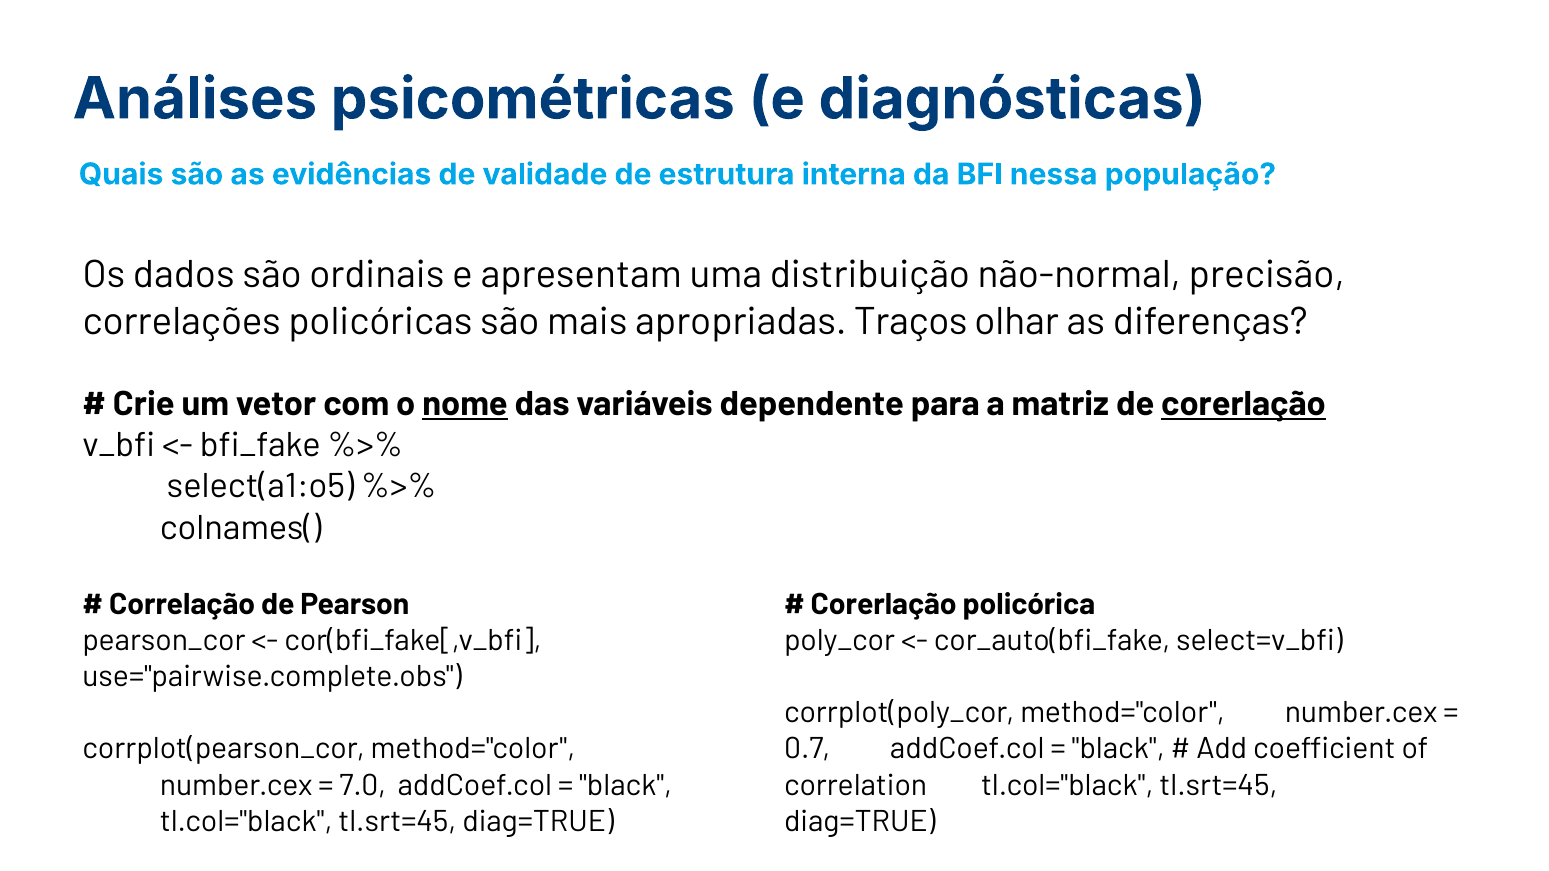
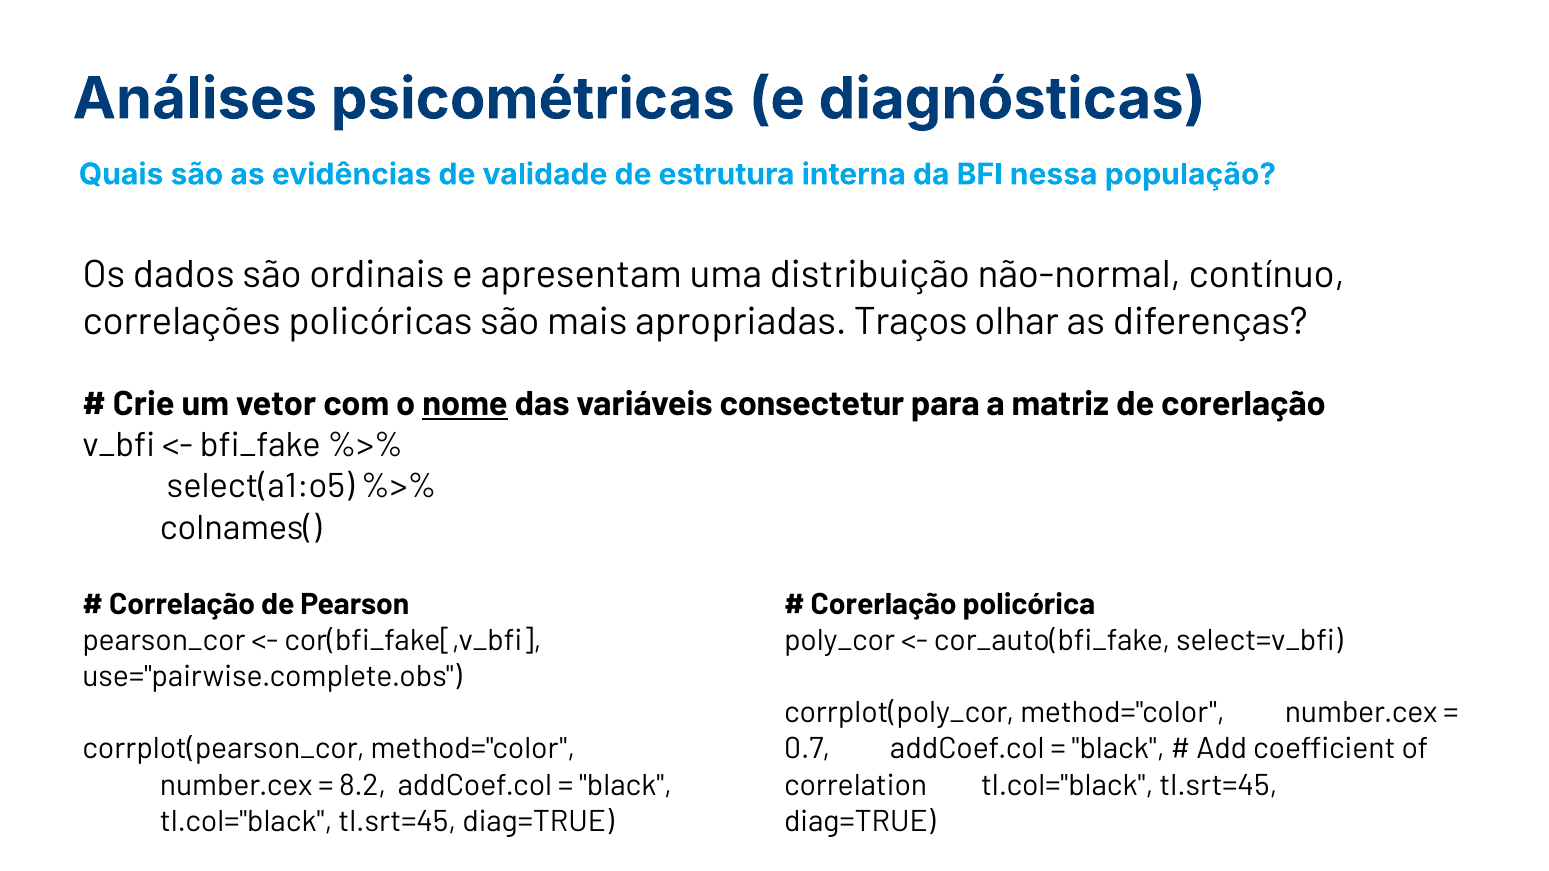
precisão: precisão -> contínuo
dependente: dependente -> consectetur
corerlação at (1244, 404) underline: present -> none
7.0: 7.0 -> 8.2
